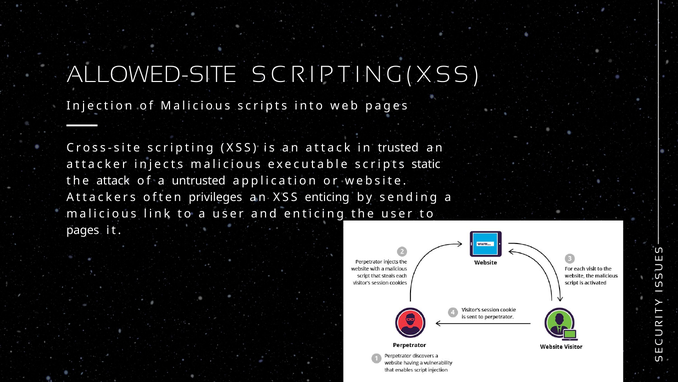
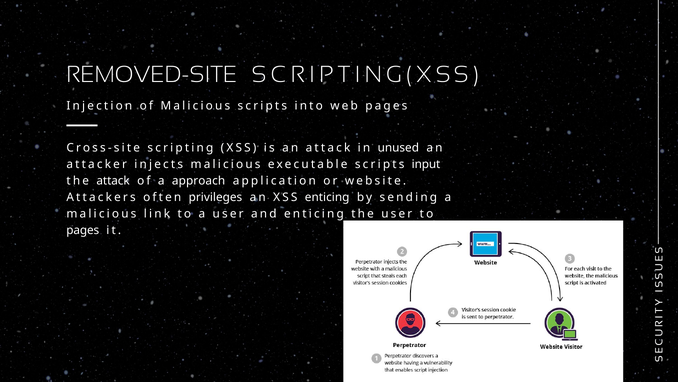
ALLOWED-SITE: ALLOWED-SITE -> REMOVED-SITE
trusted: trusted -> unused
static: static -> input
untrusted: untrusted -> approach
